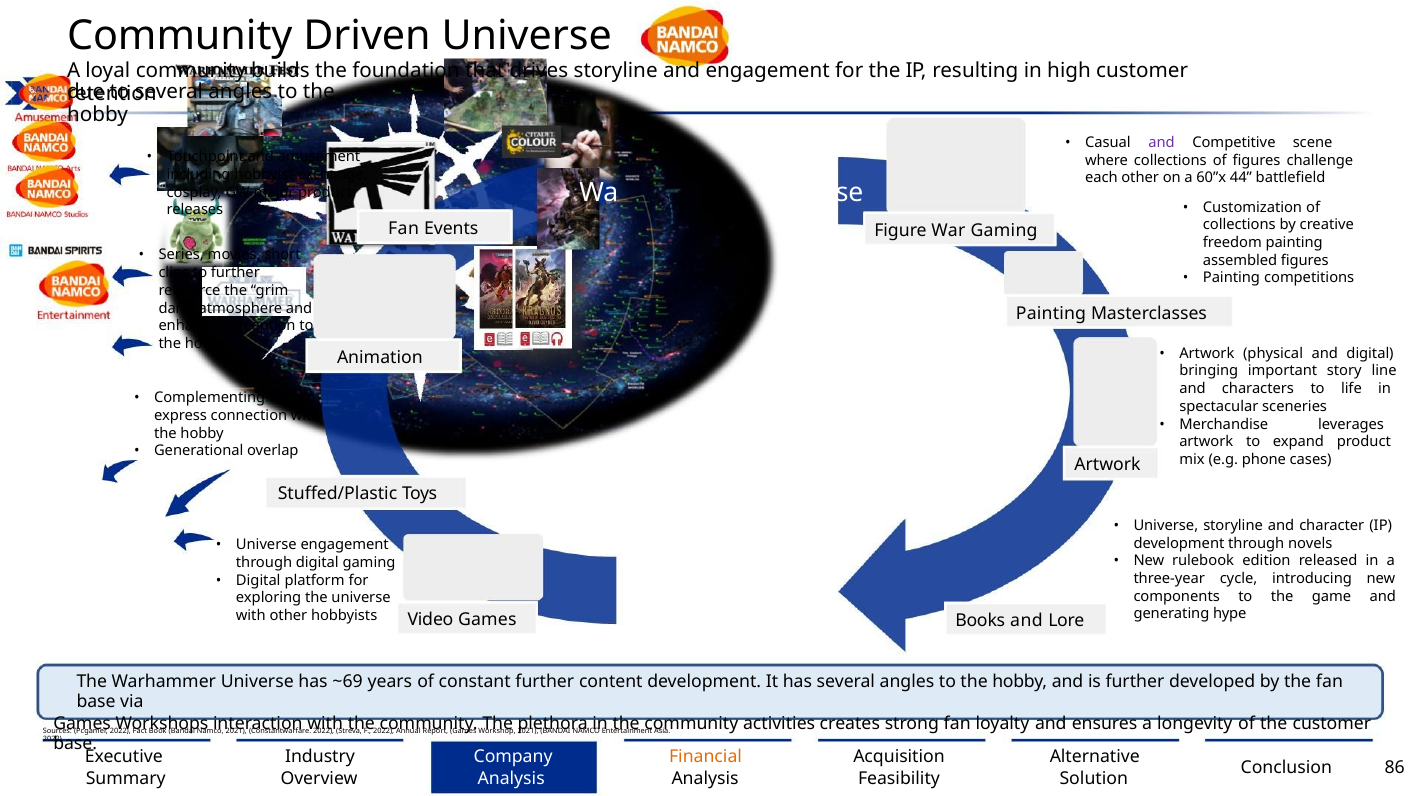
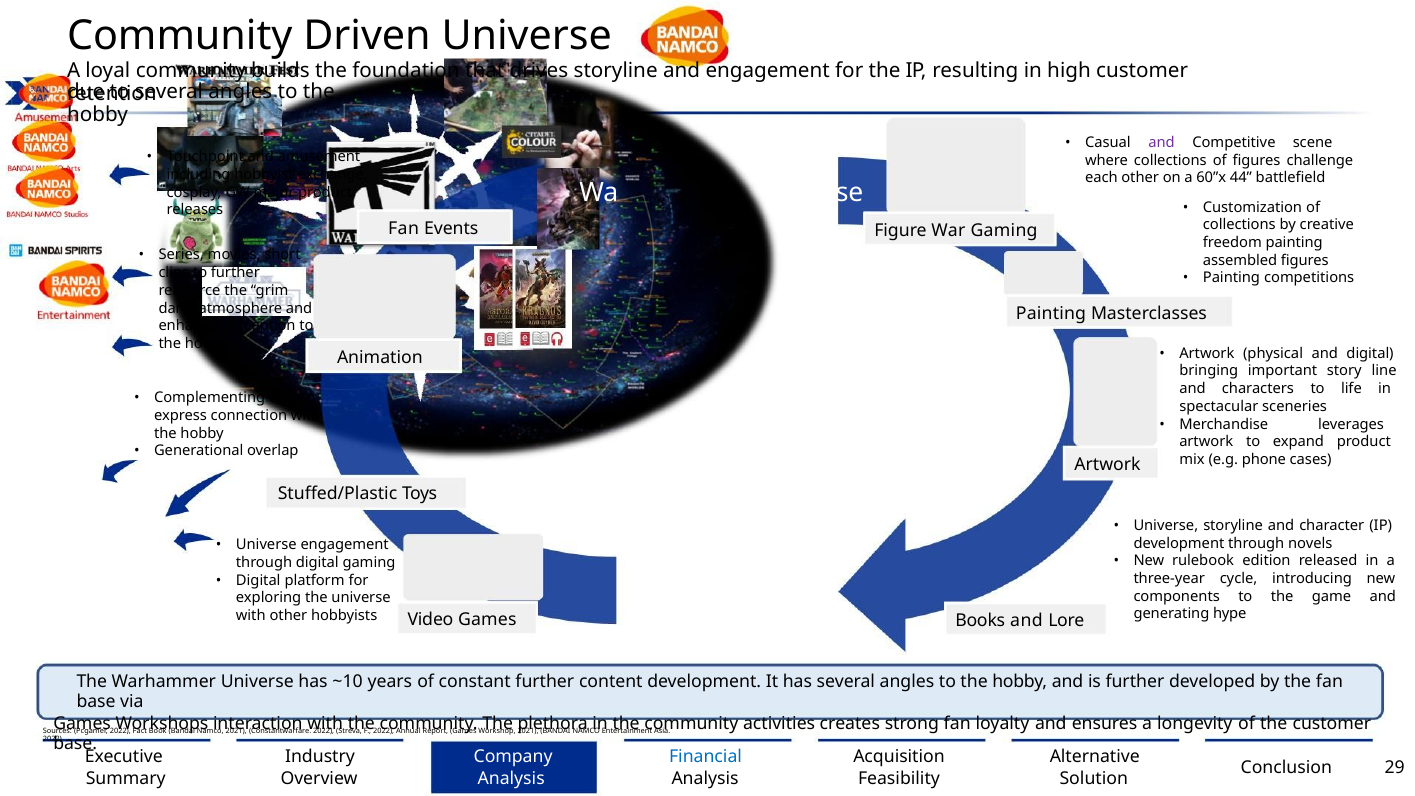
~69: ~69 -> ~10
Financial colour: orange -> blue
86: 86 -> 29
